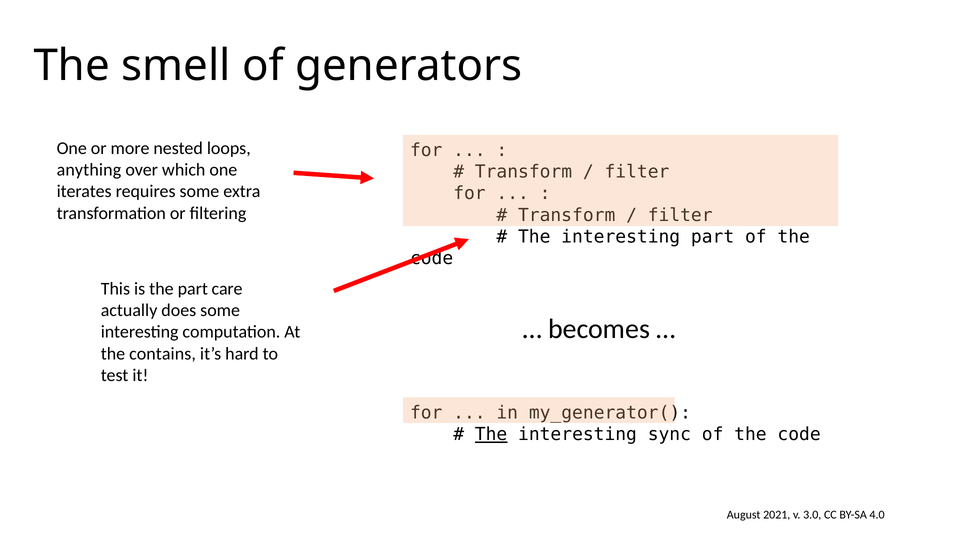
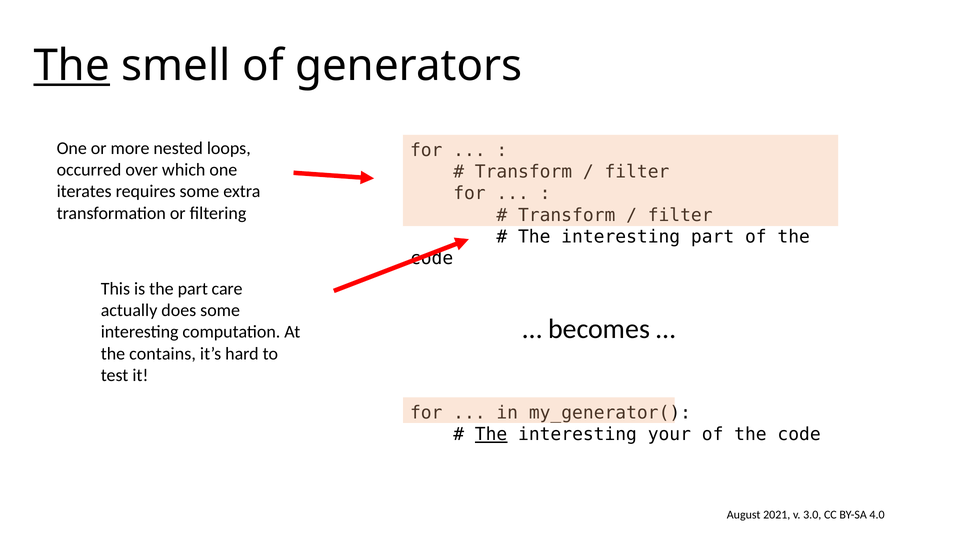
The at (72, 66) underline: none -> present
anything: anything -> occurred
sync: sync -> your
